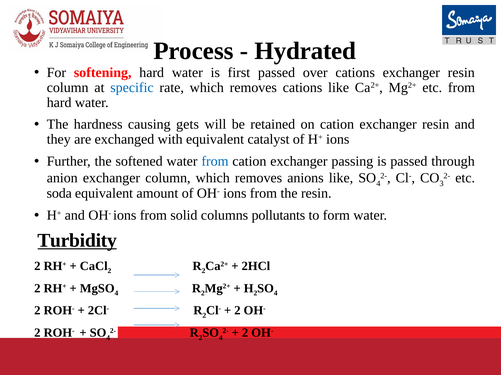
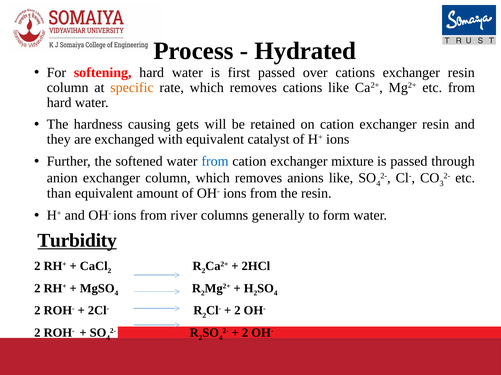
specific colour: blue -> orange
passing: passing -> mixture
soda: soda -> than
solid: solid -> river
pollutants: pollutants -> generally
